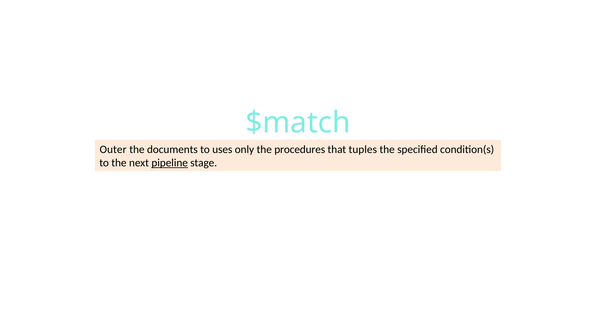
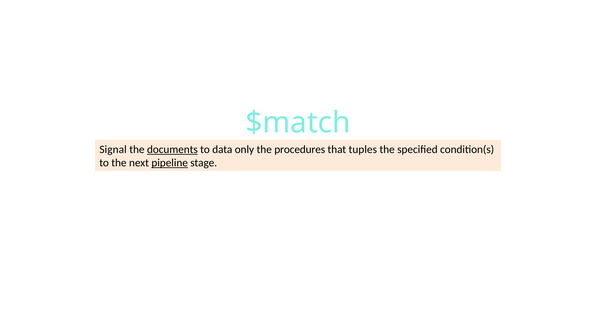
Outer: Outer -> Signal
documents underline: none -> present
uses: uses -> data
